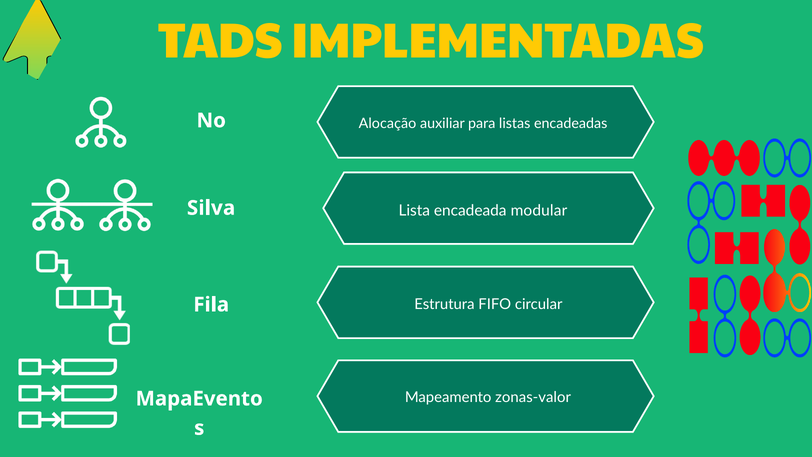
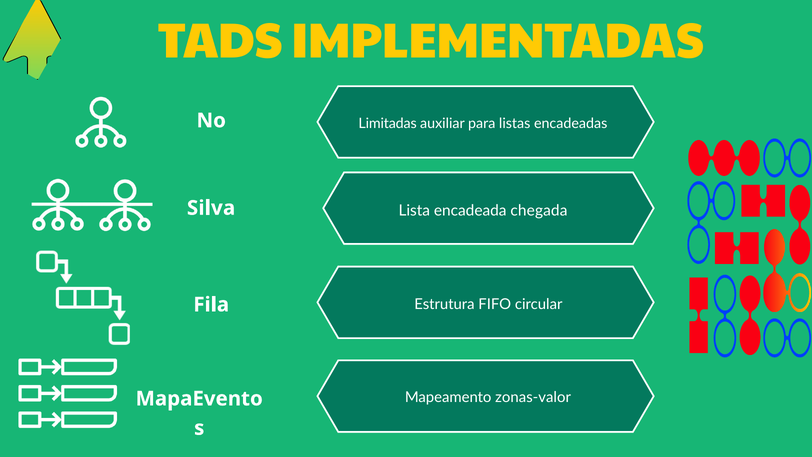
Alocação: Alocação -> Limitadas
modular: modular -> chegada
